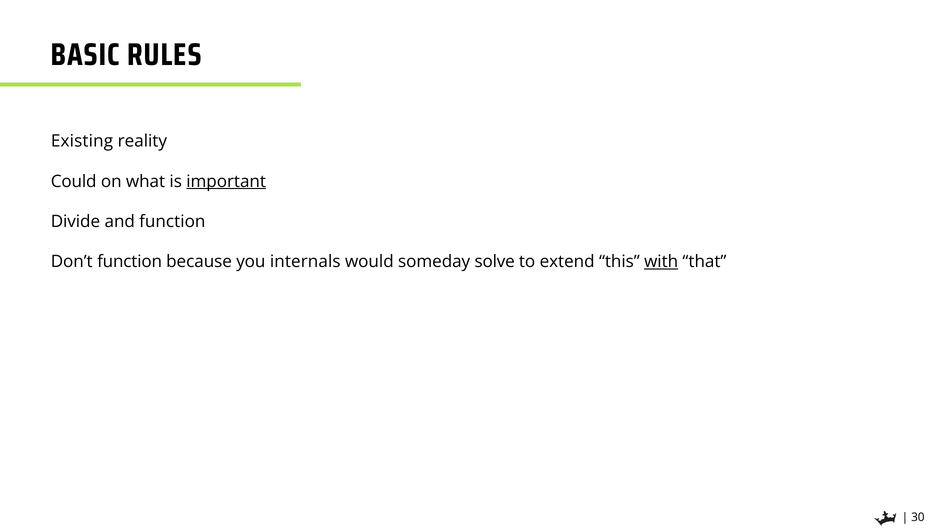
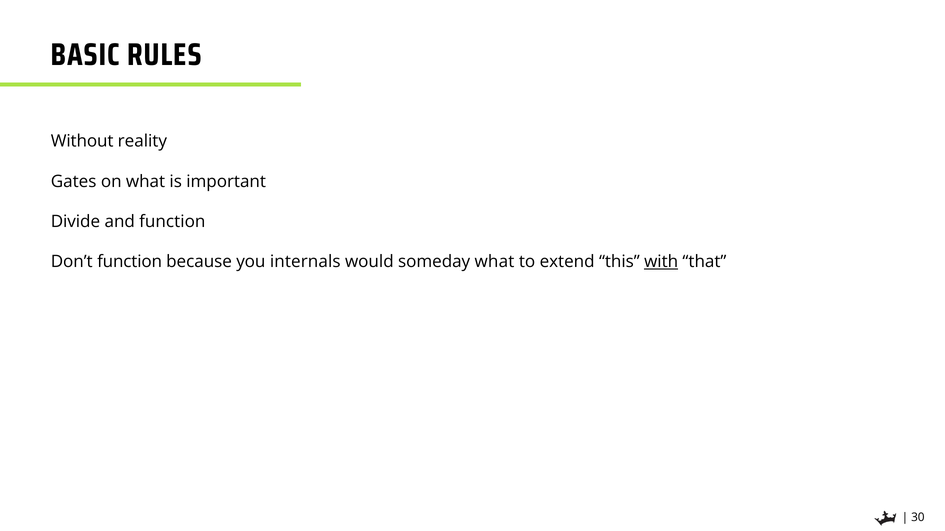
Existing: Existing -> Without
Could: Could -> Gates
important underline: present -> none
someday solve: solve -> what
